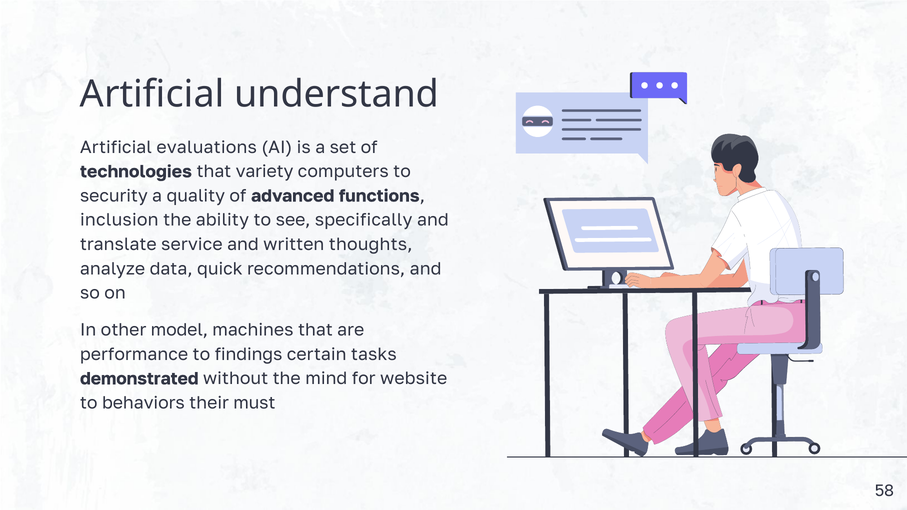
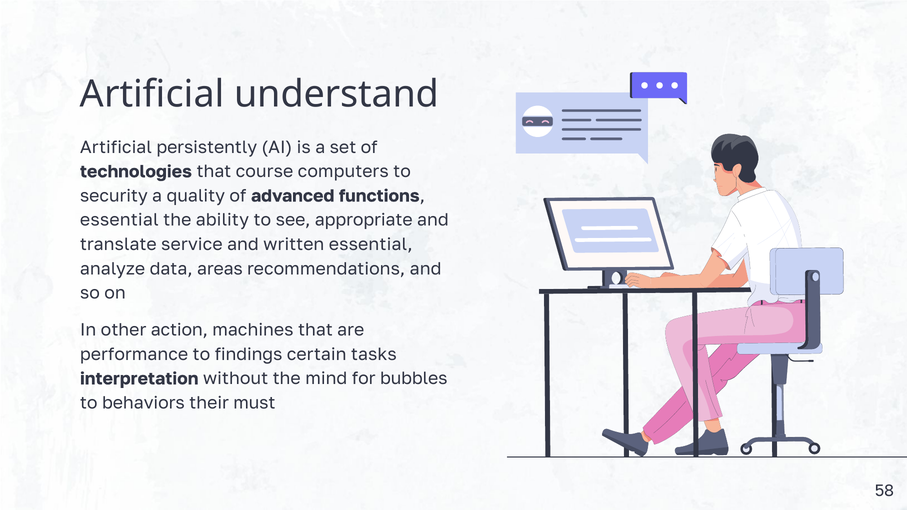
evaluations: evaluations -> persistently
variety: variety -> course
inclusion at (119, 220): inclusion -> essential
specifically: specifically -> appropriate
written thoughts: thoughts -> essential
quick: quick -> areas
model: model -> action
demonstrated: demonstrated -> interpretation
website: website -> bubbles
